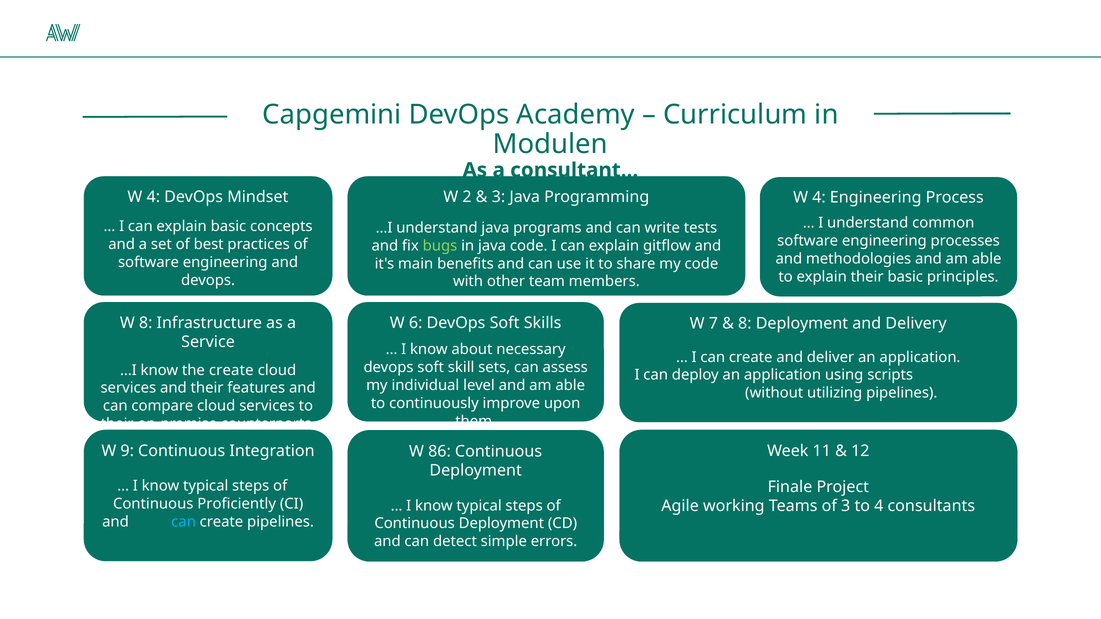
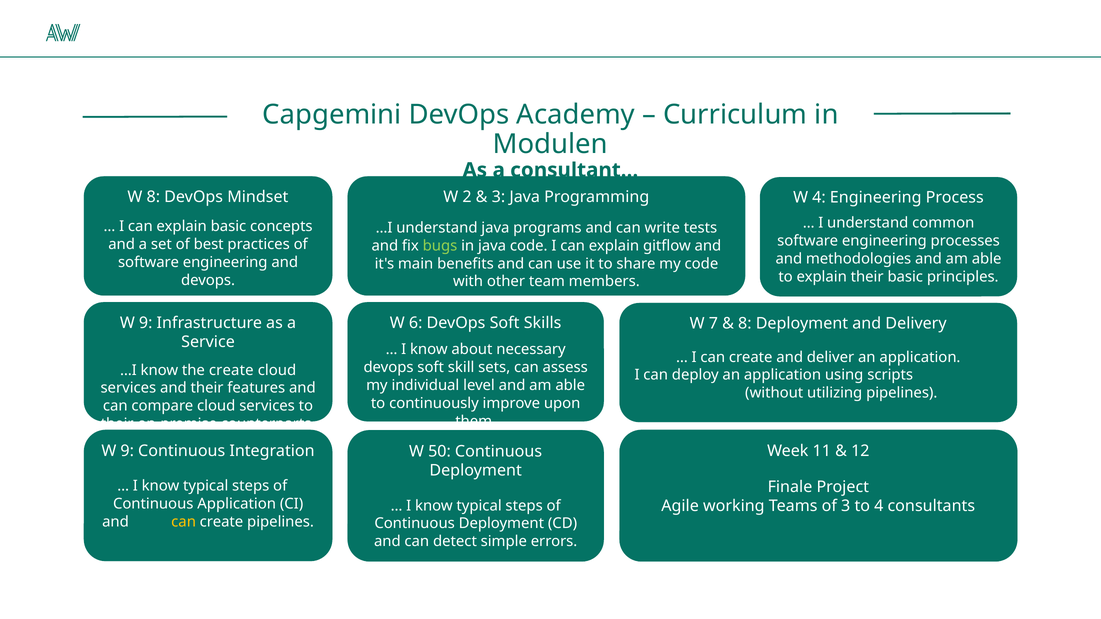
4 at (153, 197): 4 -> 8
8 at (146, 323): 8 -> 9
86: 86 -> 50
Continuous Proficiently: Proficiently -> Application
can at (184, 522) colour: light blue -> yellow
